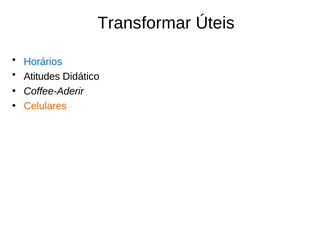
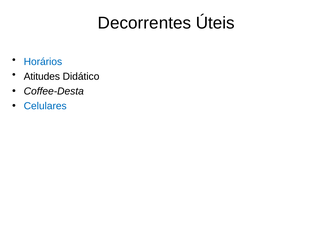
Transformar: Transformar -> Decorrentes
Coffee-Aderir: Coffee-Aderir -> Coffee-Desta
Celulares colour: orange -> blue
